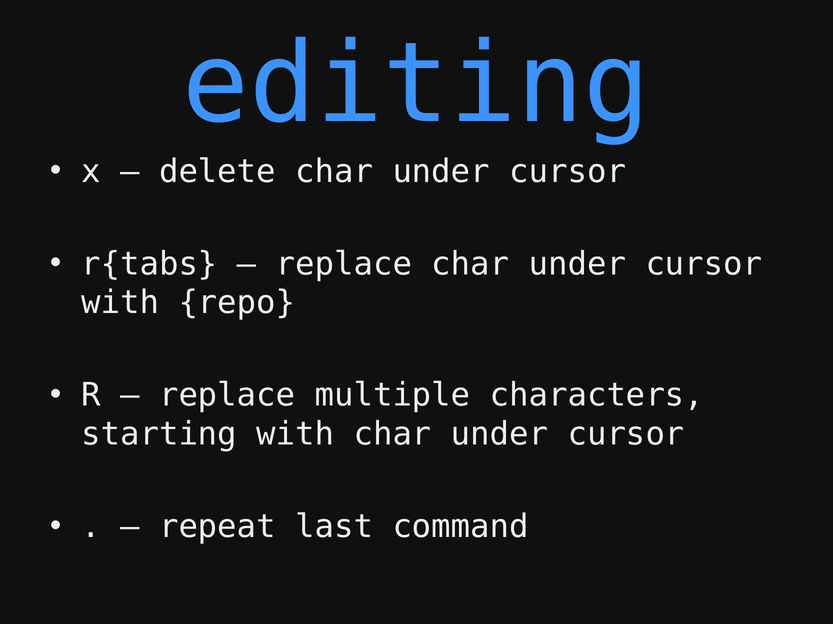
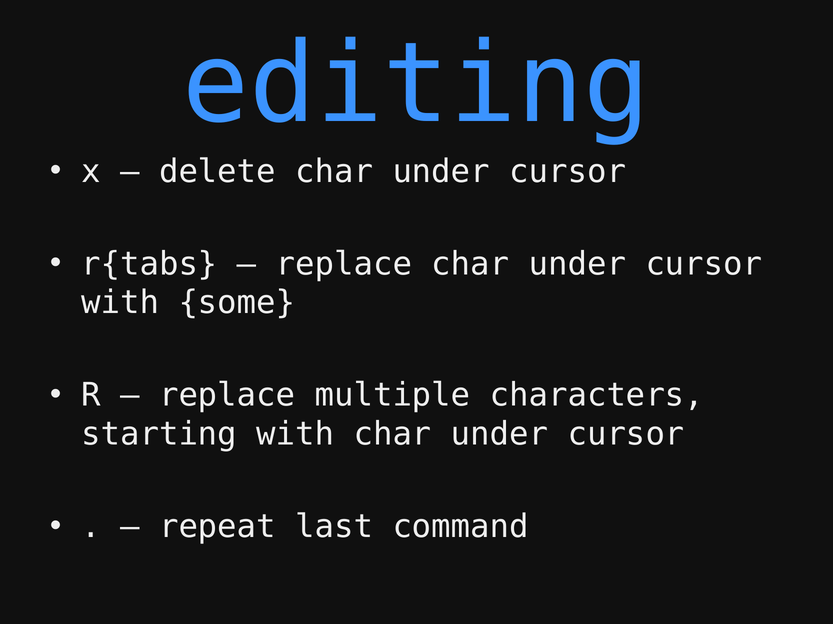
repo: repo -> some
